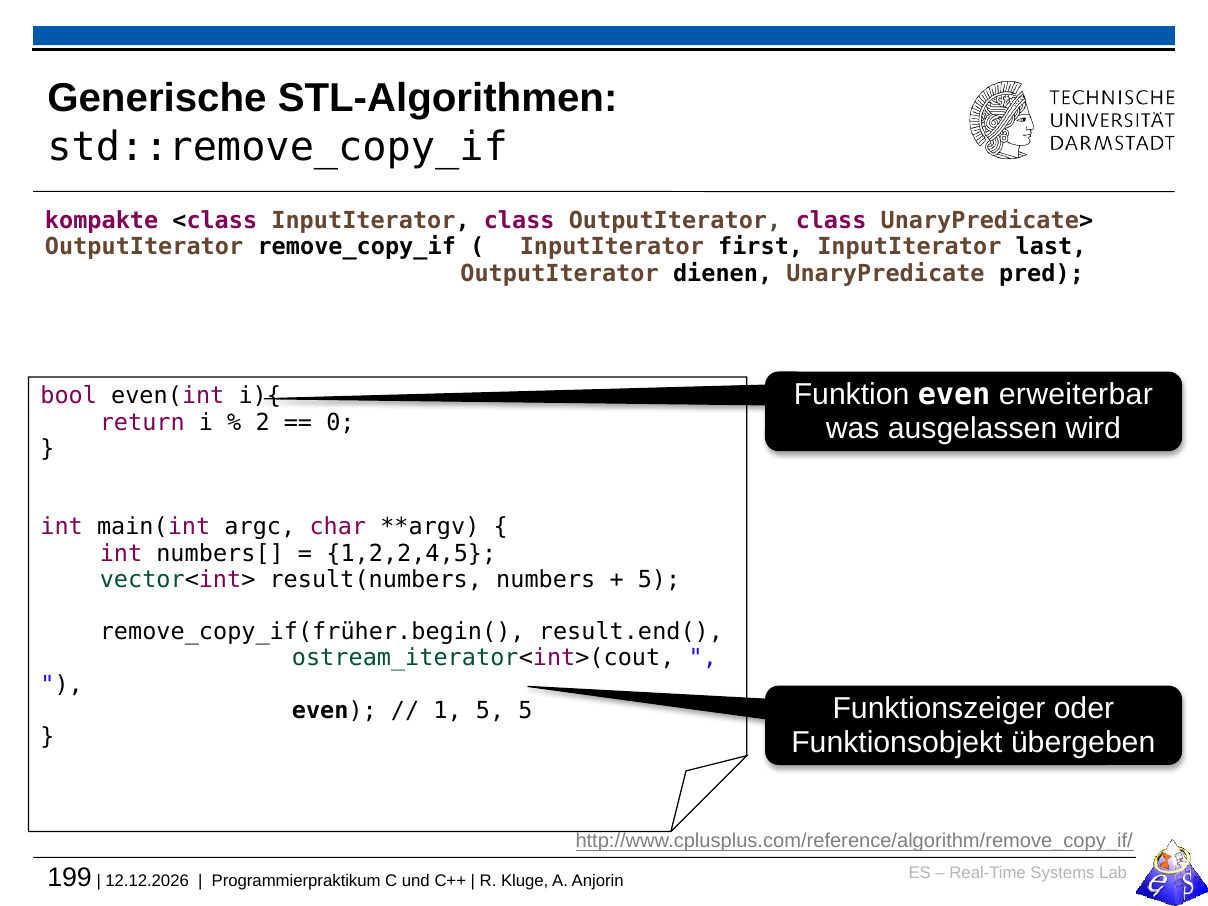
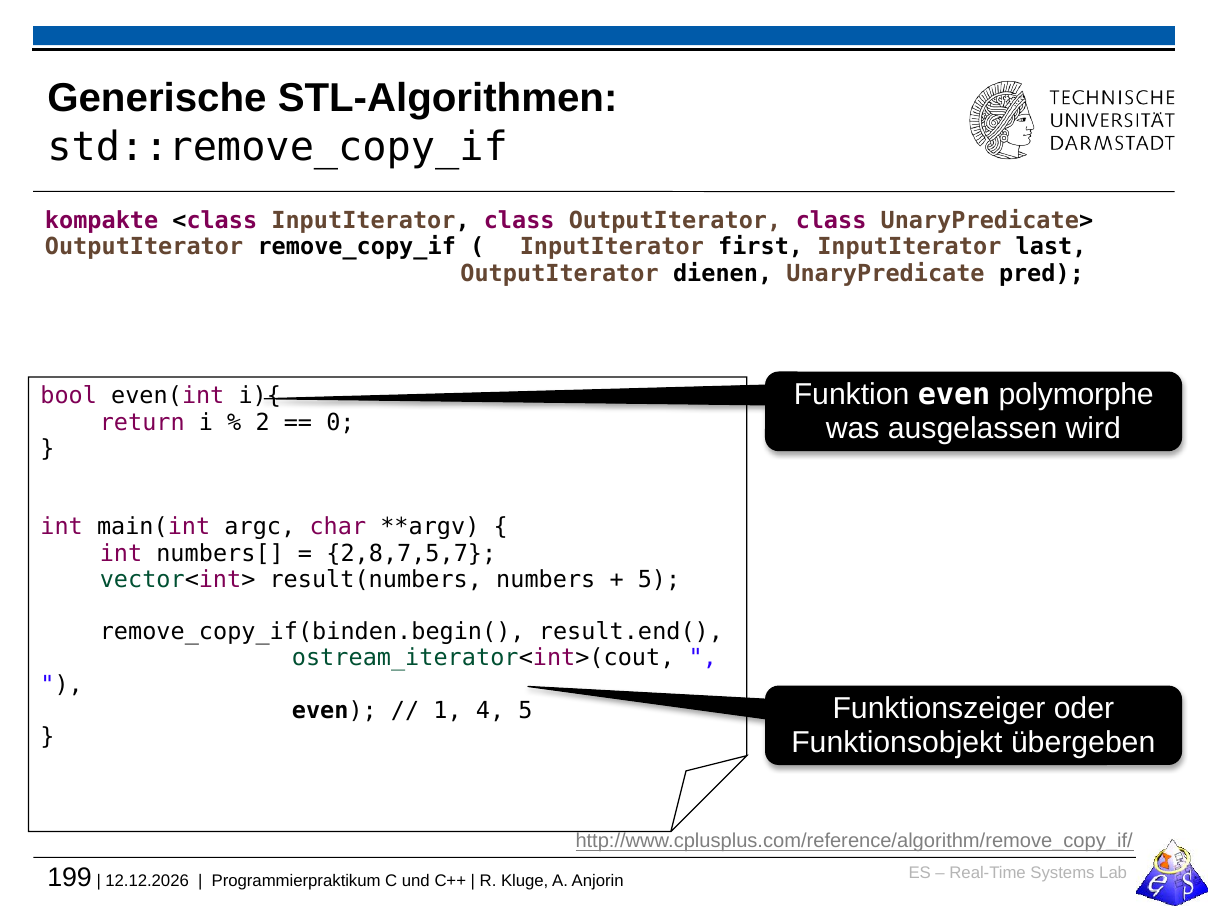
erweiterbar: erweiterbar -> polymorphe
1,2,2,4,5: 1,2,2,4,5 -> 2,8,7,5,7
remove_copy_if(früher.begin(: remove_copy_if(früher.begin( -> remove_copy_if(binden.begin(
1 5: 5 -> 4
